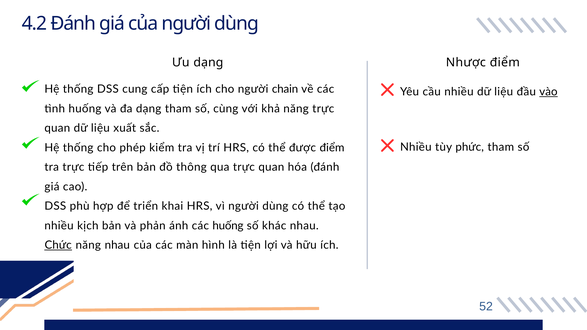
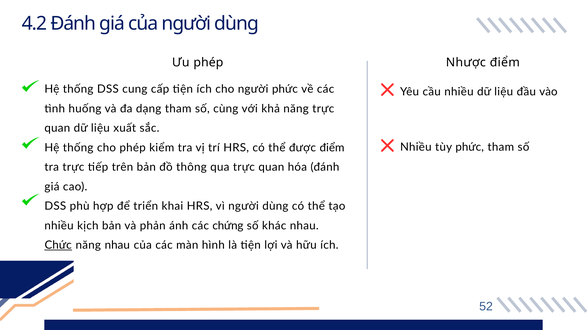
Ưu dạng: dạng -> phép
người chain: chain -> phức
vào underline: present -> none
các huống: huống -> chứng
